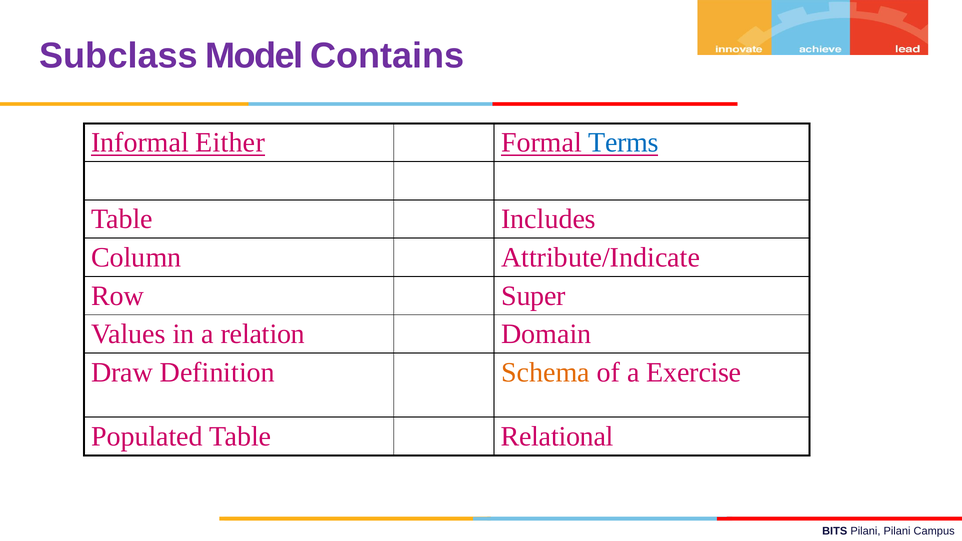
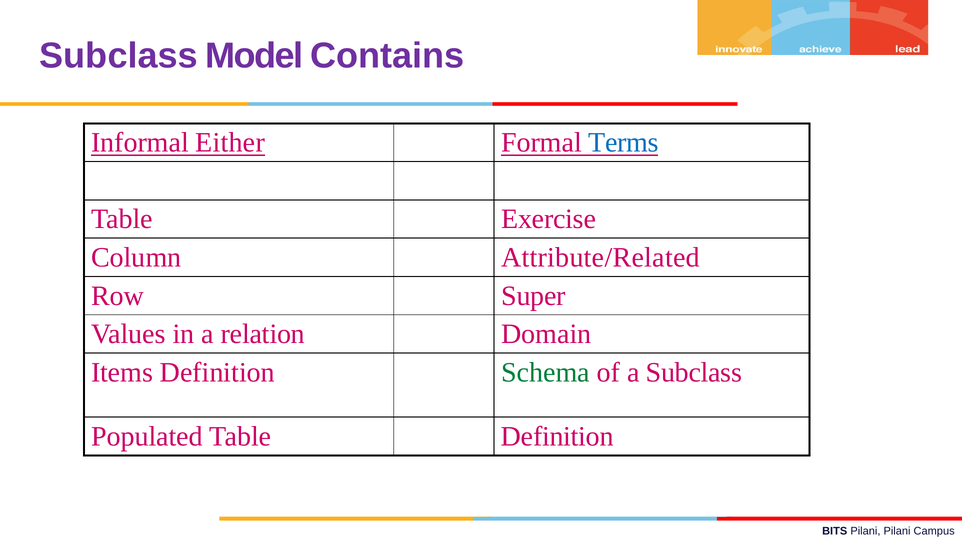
Includes: Includes -> Exercise
Attribute/Indicate: Attribute/Indicate -> Attribute/Related
Draw: Draw -> Items
Schema colour: orange -> green
a Exercise: Exercise -> Subclass
Table Relational: Relational -> Definition
